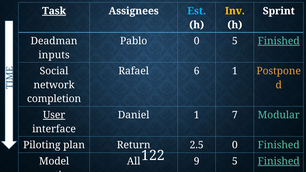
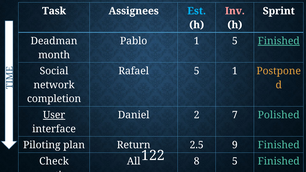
Task underline: present -> none
Inv colour: yellow -> pink
Pablo 0: 0 -> 1
inputs: inputs -> month
Rafael 6: 6 -> 5
Daniel 1: 1 -> 2
Modular: Modular -> Polished
2.5 0: 0 -> 9
Model: Model -> Check
9: 9 -> 8
Finished at (279, 161) underline: present -> none
